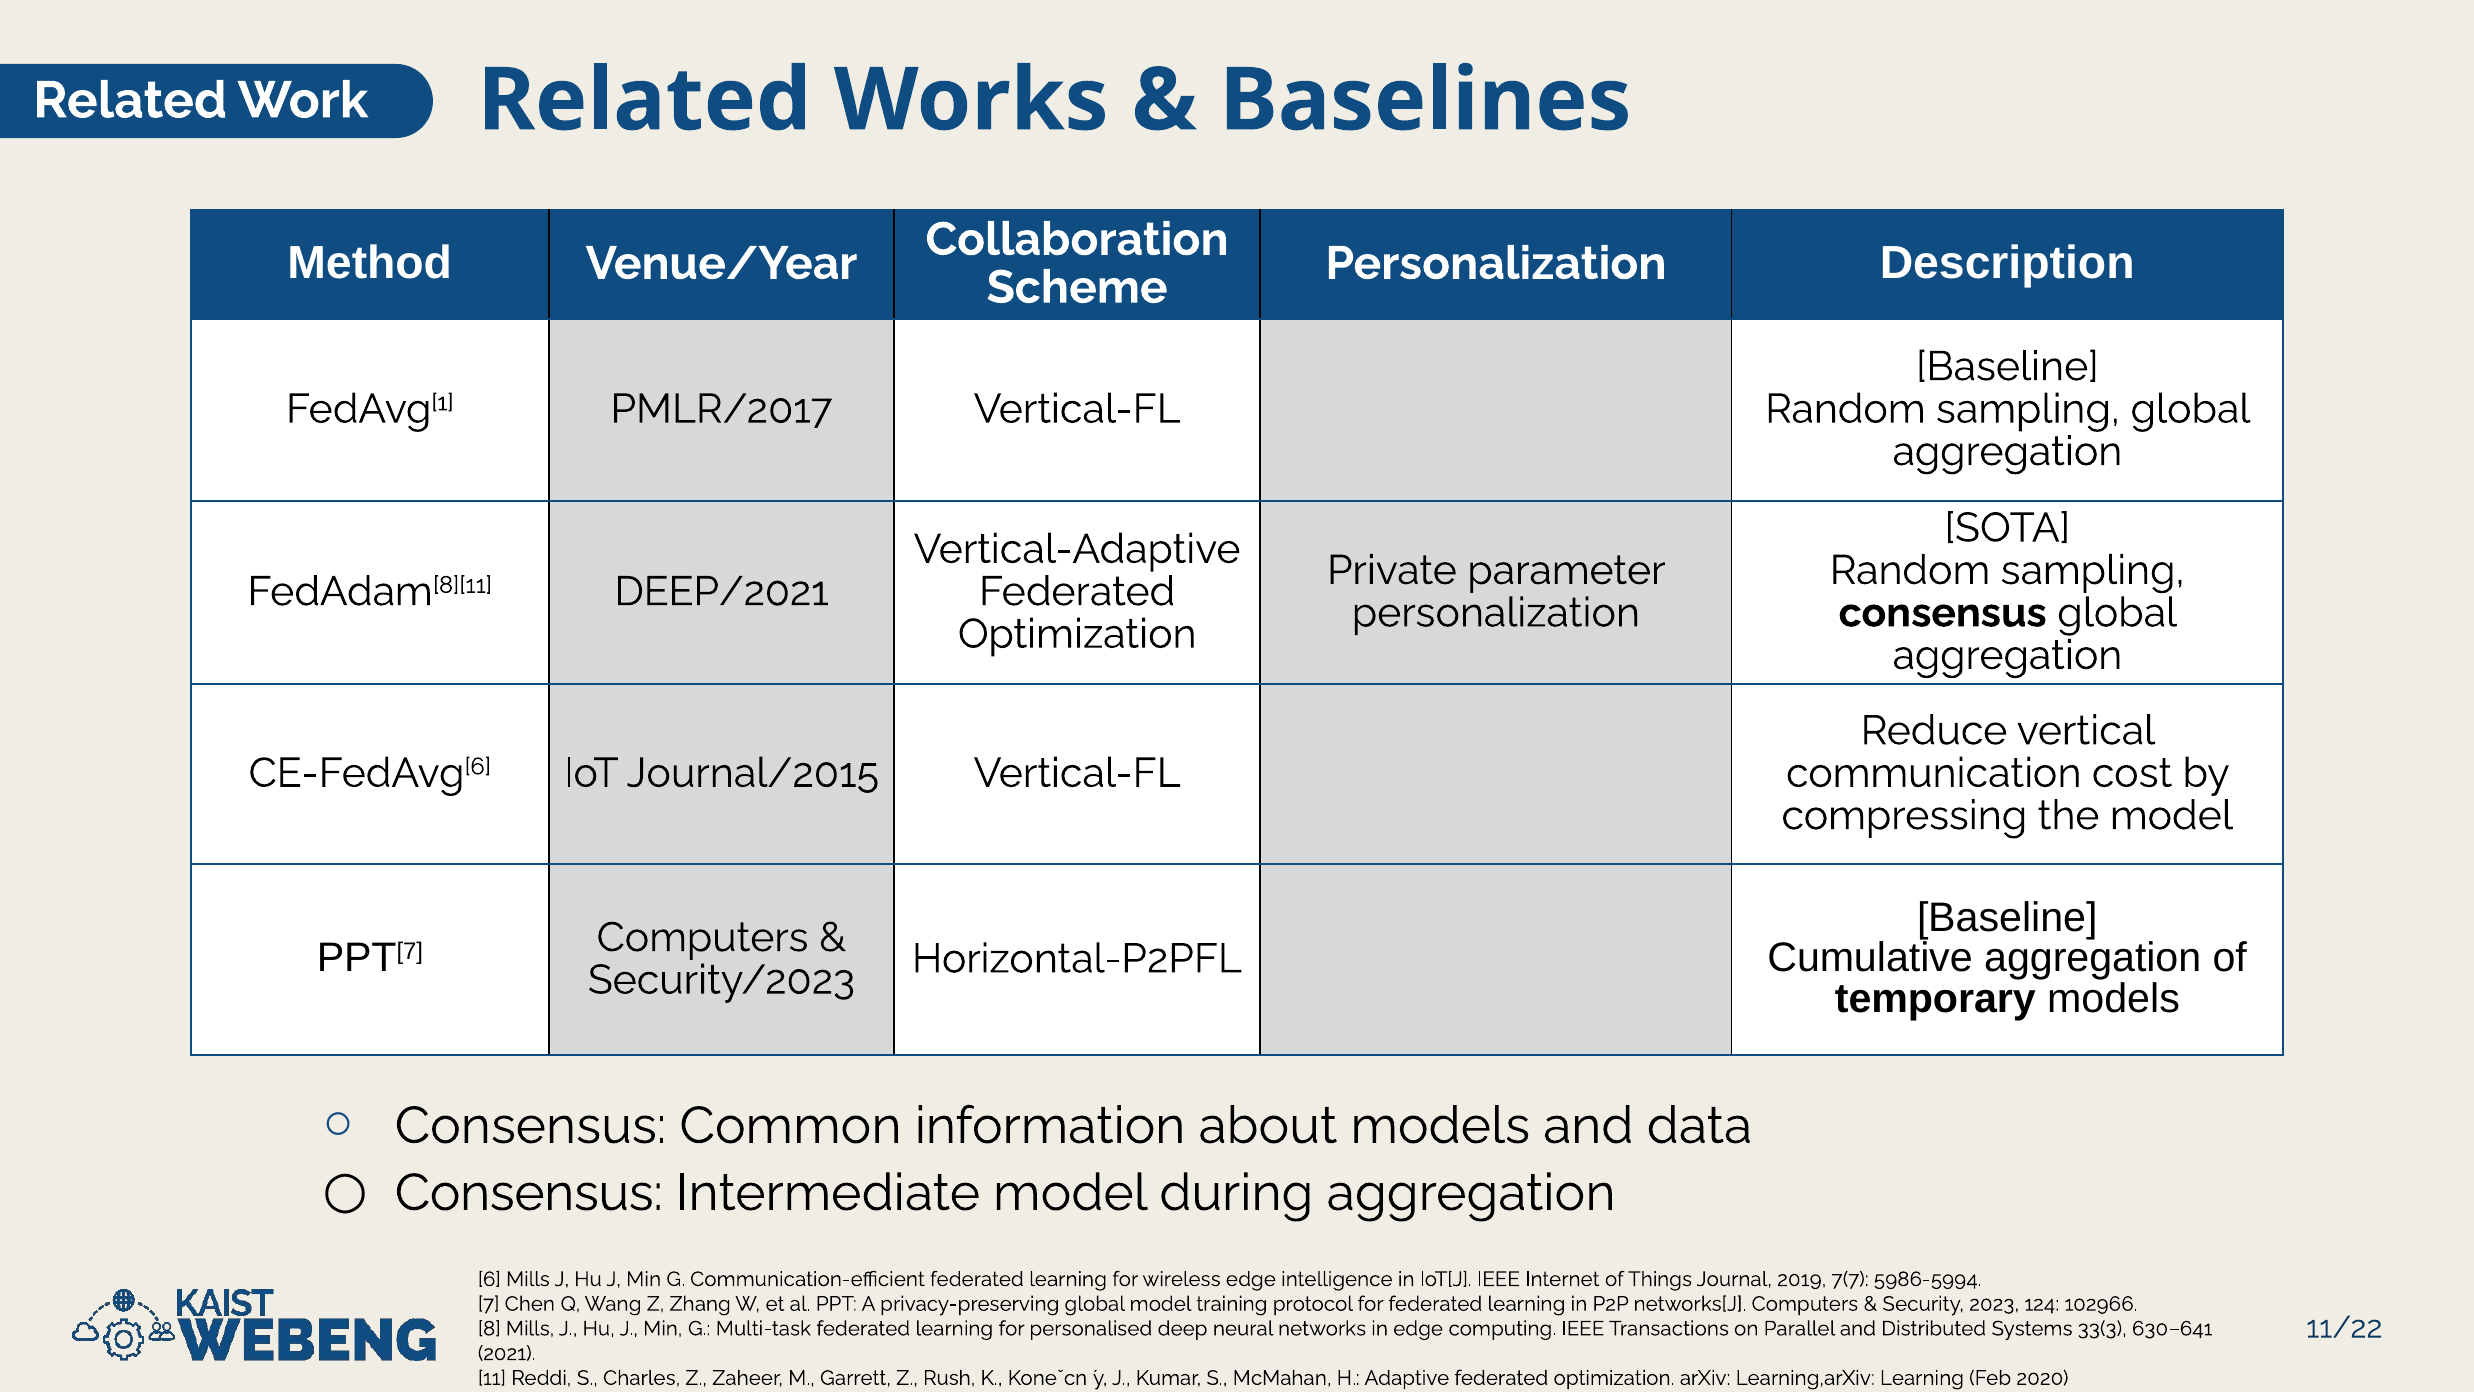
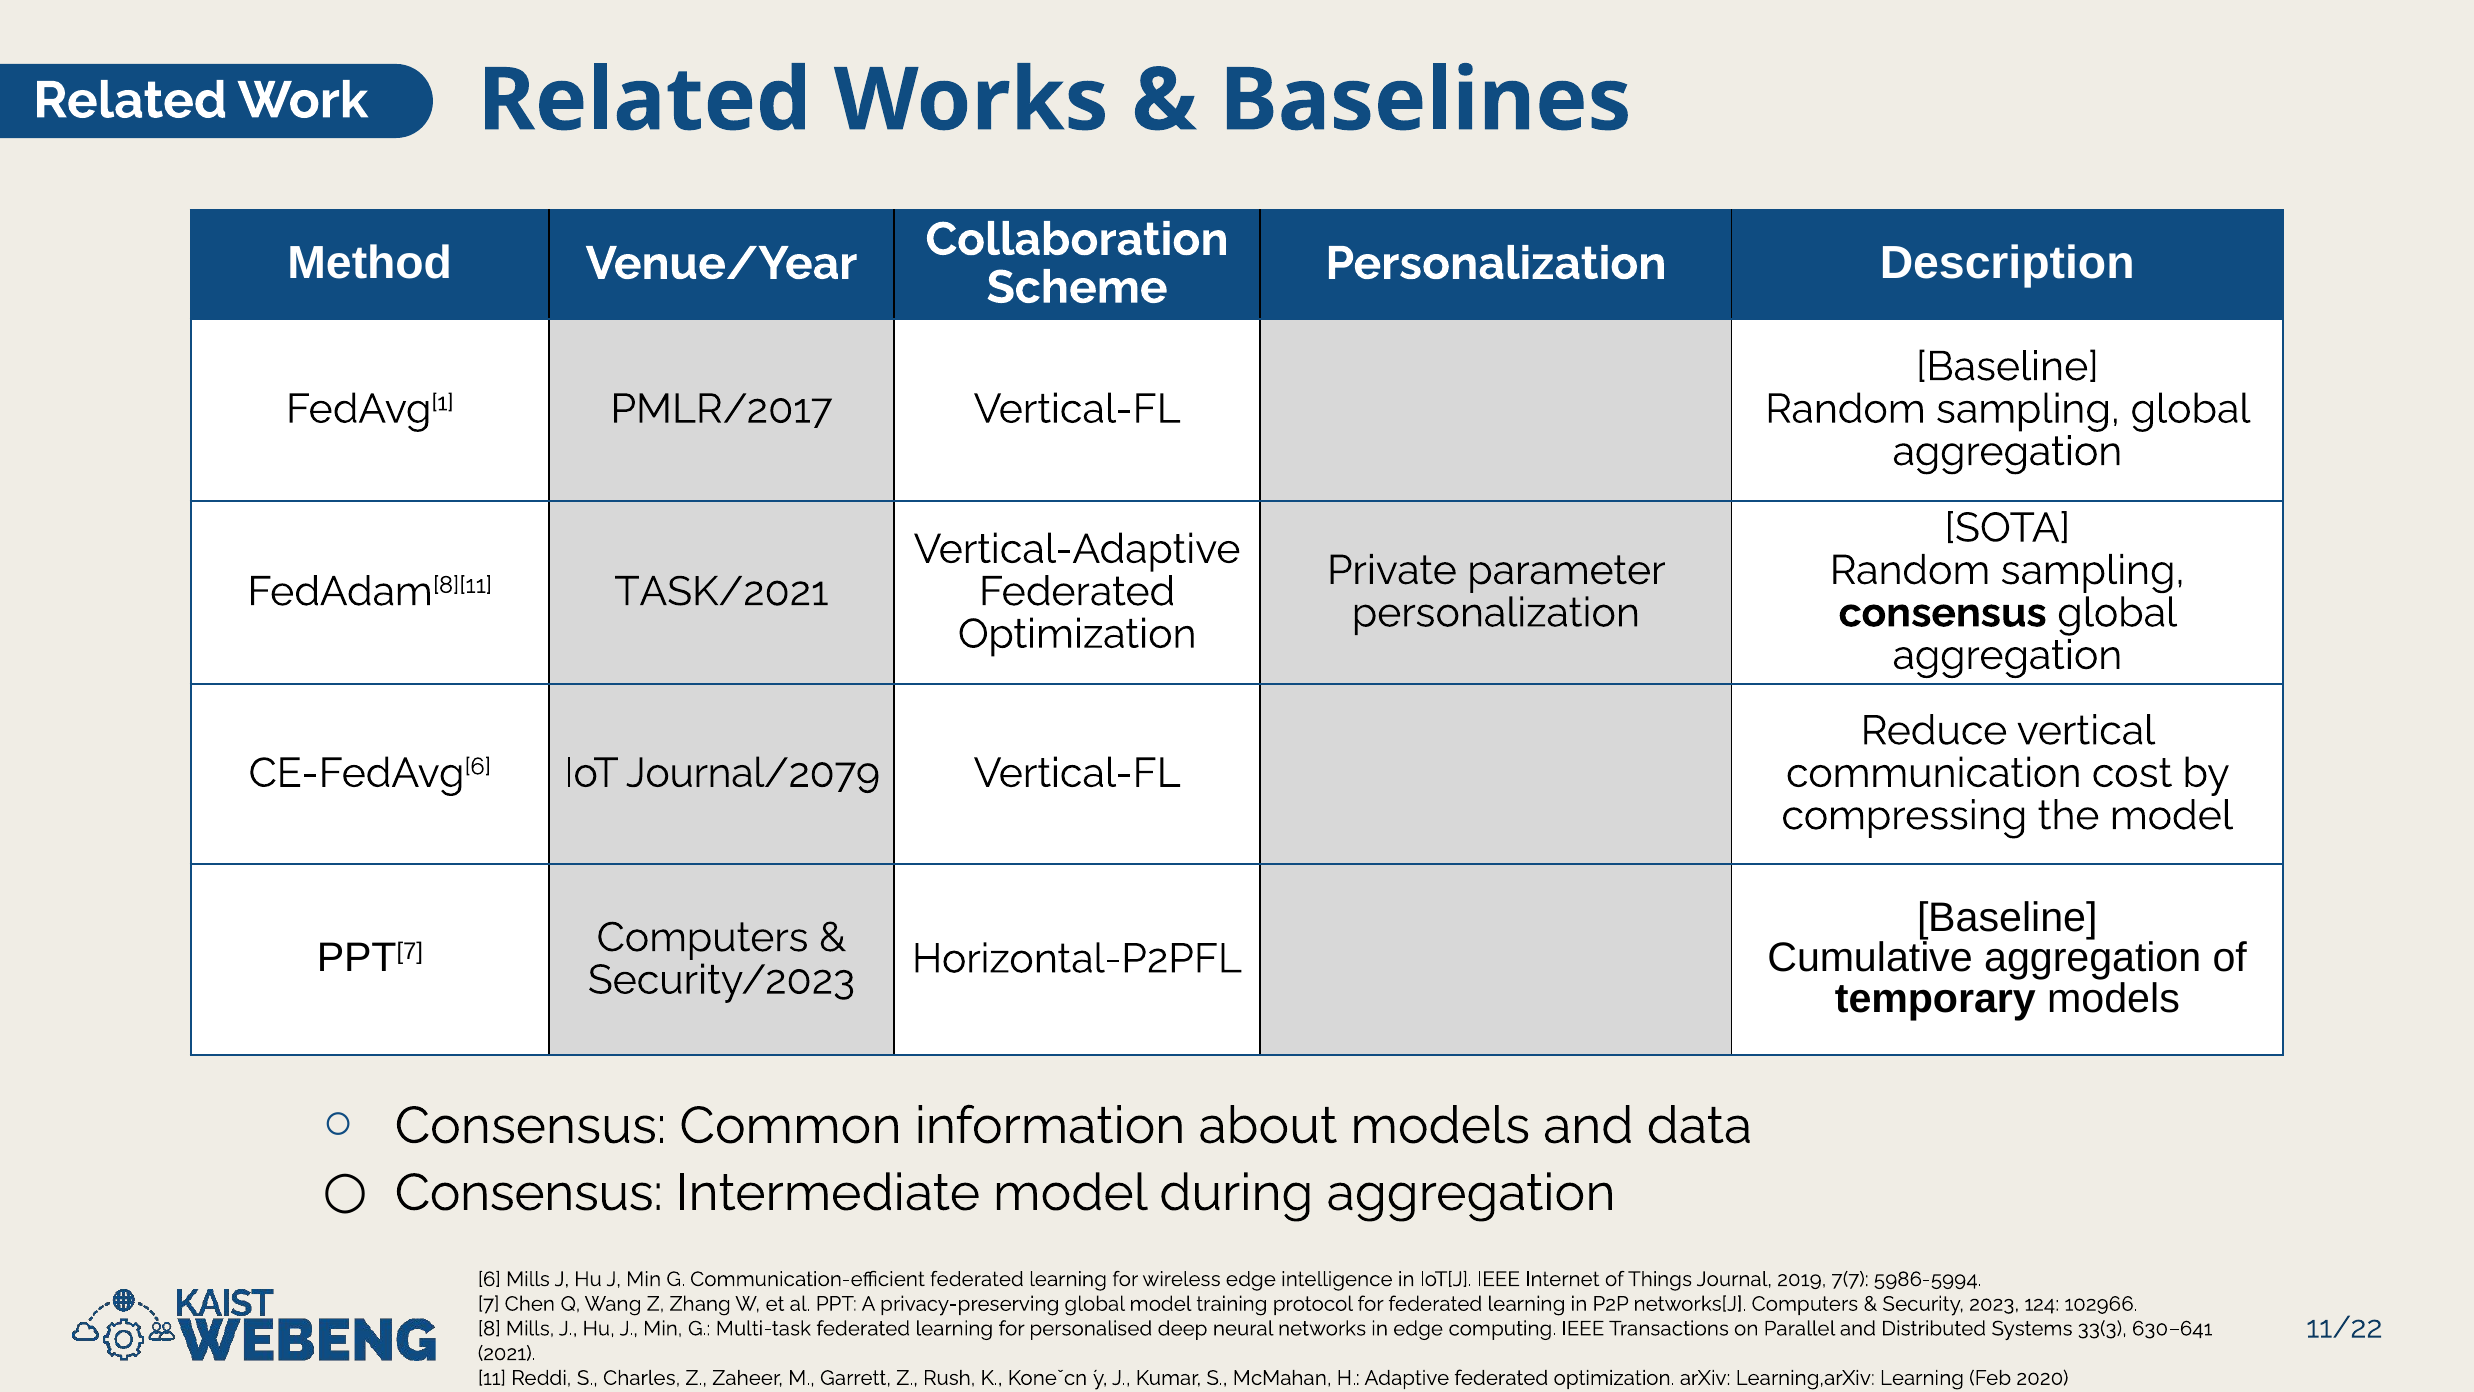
DEEP/2021: DEEP/2021 -> TASK/2021
Journal/2015: Journal/2015 -> Journal/2079
